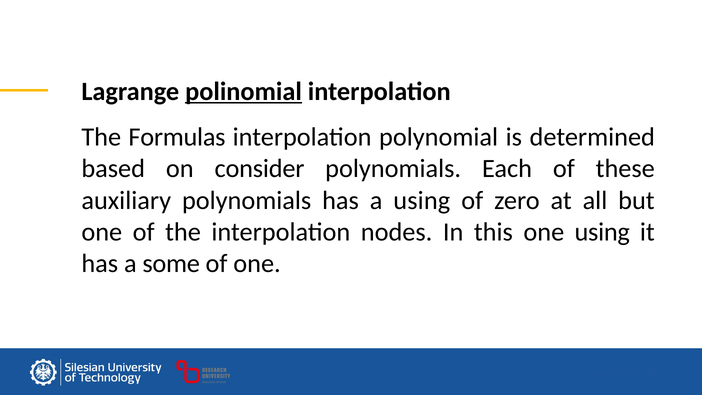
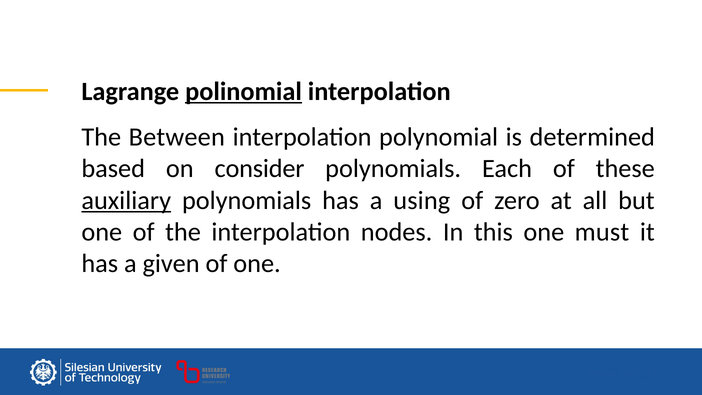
Formulas: Formulas -> Between
auxiliary underline: none -> present
one using: using -> must
some: some -> given
